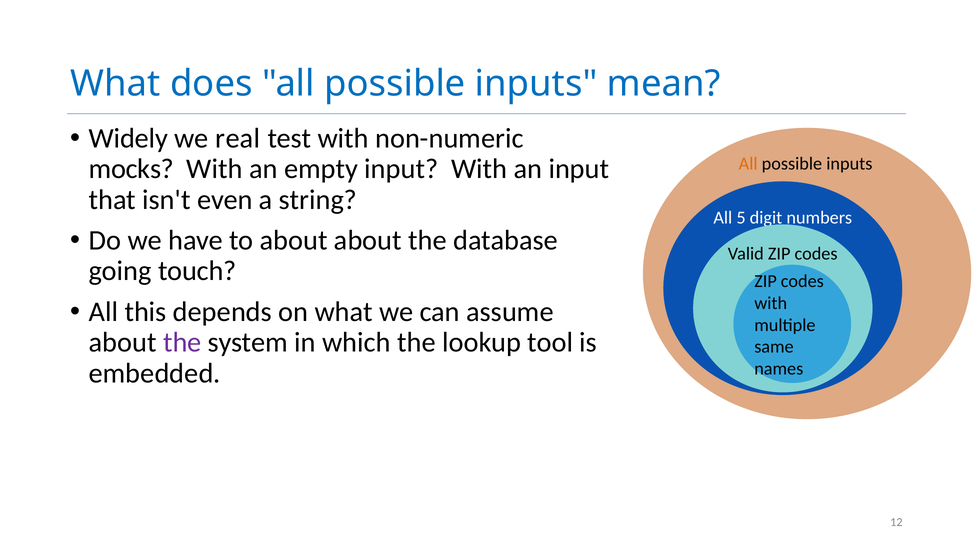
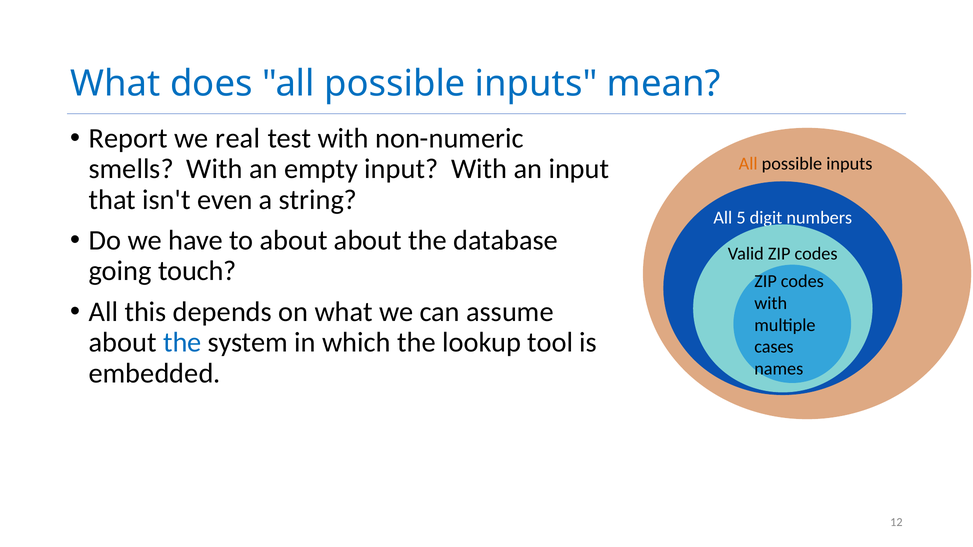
Widely: Widely -> Report
mocks: mocks -> smells
the at (182, 343) colour: purple -> blue
same: same -> cases
